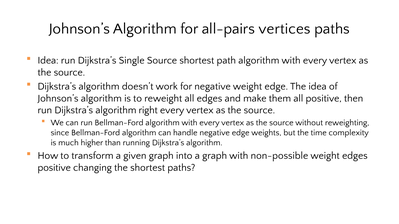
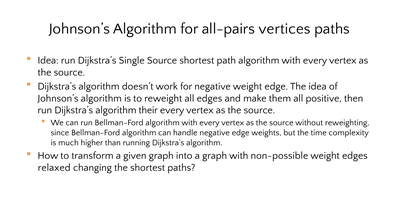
right: right -> their
positive at (54, 168): positive -> relaxed
